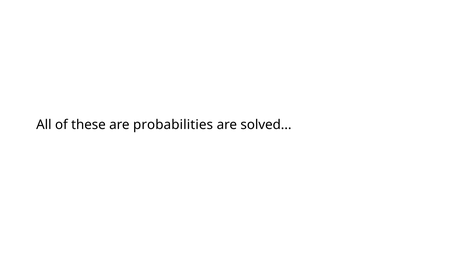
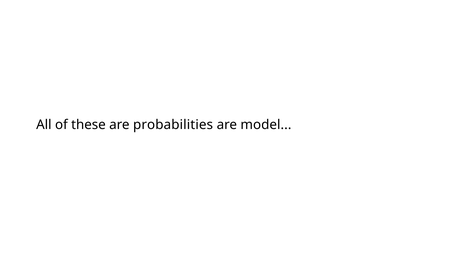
solved: solved -> model
